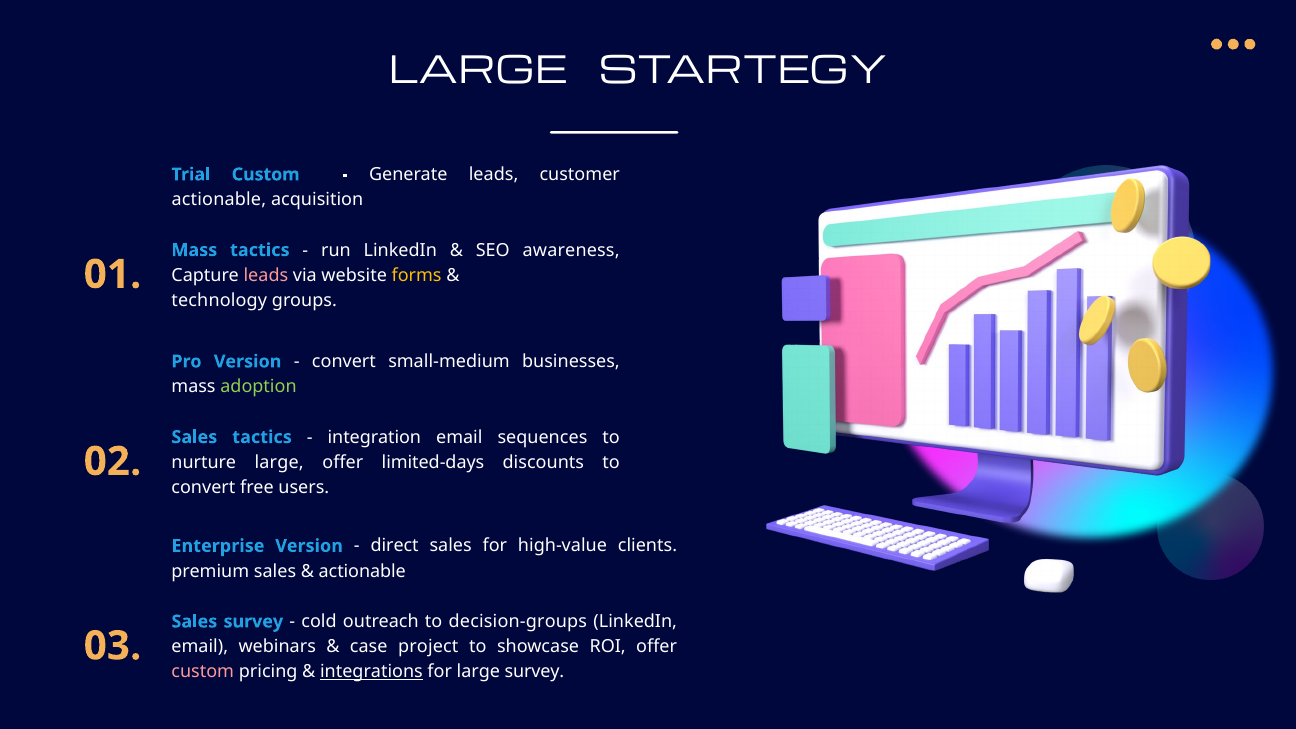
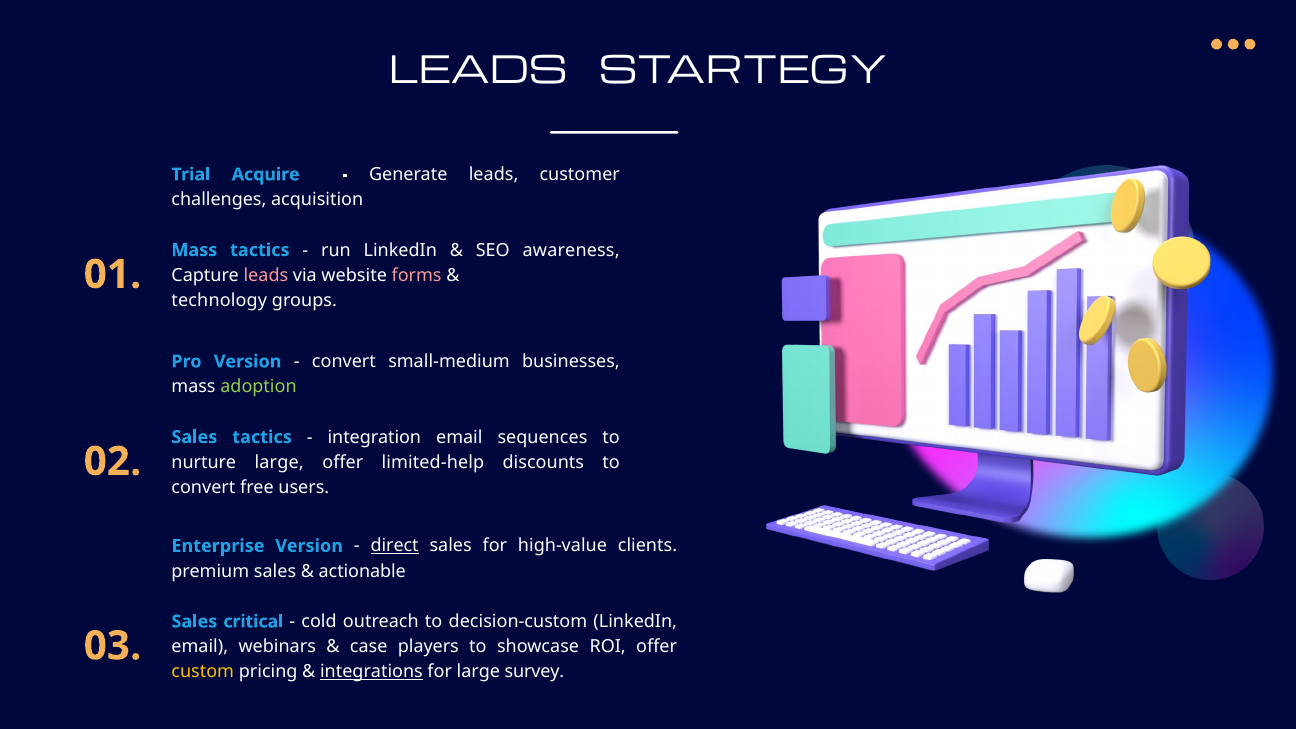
LARGE at (478, 71): LARGE -> LEADS
Trial Custom: Custom -> Acquire
actionable at (219, 200): actionable -> challenges
forms colour: yellow -> pink
limited-days: limited-days -> limited-help
direct underline: none -> present
Sales survey: survey -> critical
decision-groups: decision-groups -> decision-custom
project: project -> players
custom at (203, 672) colour: pink -> yellow
